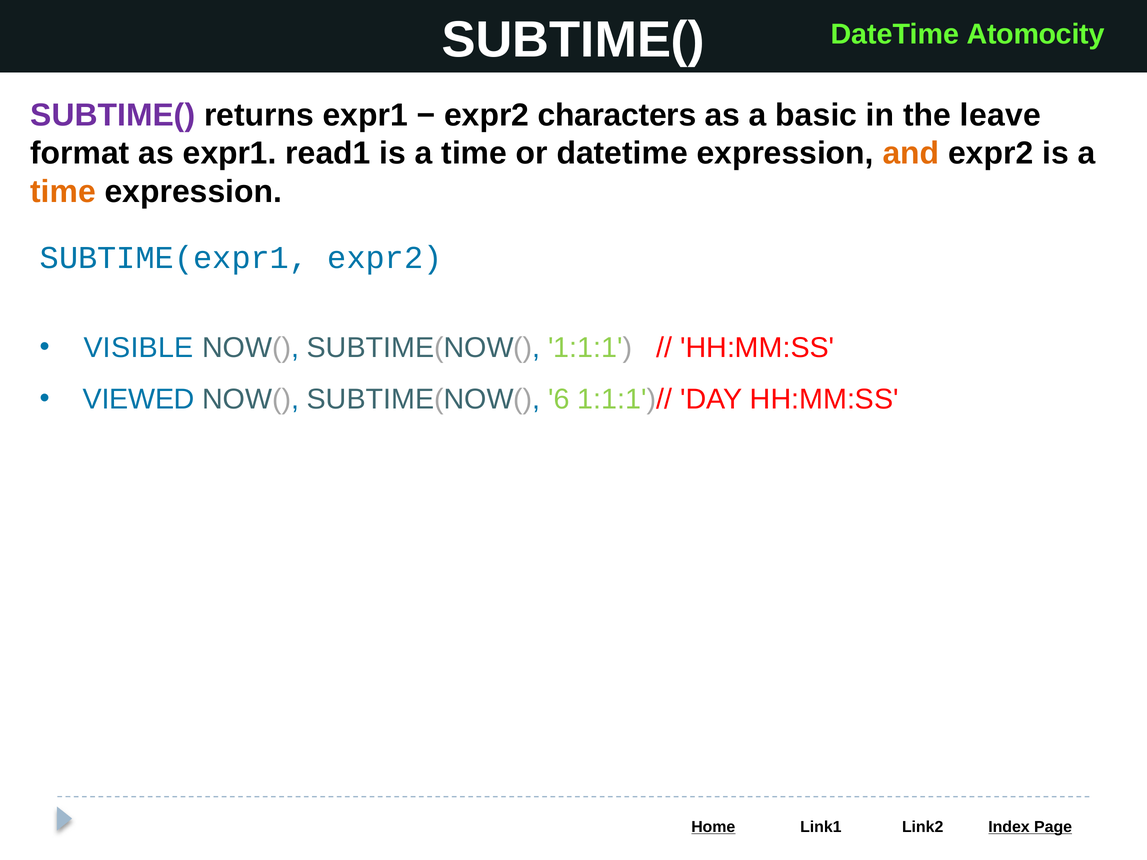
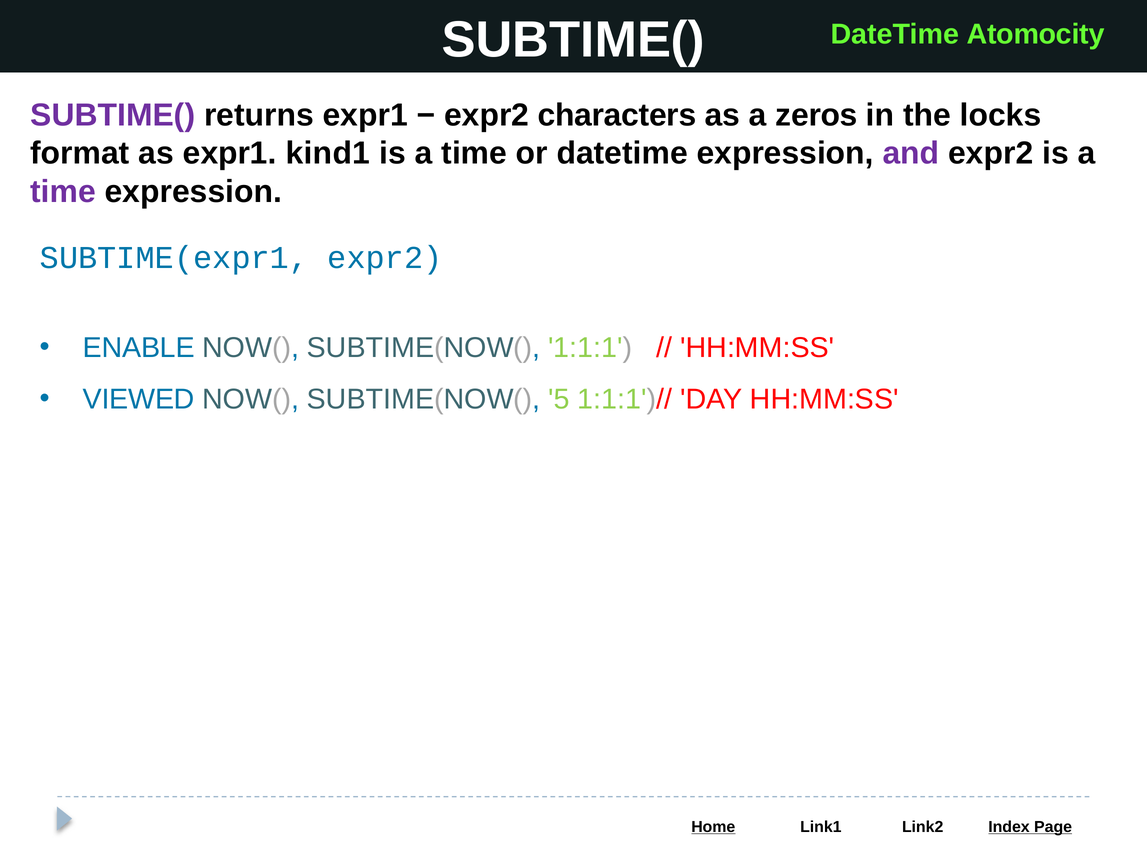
basic: basic -> zeros
leave: leave -> locks
read1: read1 -> kind1
and colour: orange -> purple
time at (63, 192) colour: orange -> purple
VISIBLE: VISIBLE -> ENABLE
6: 6 -> 5
